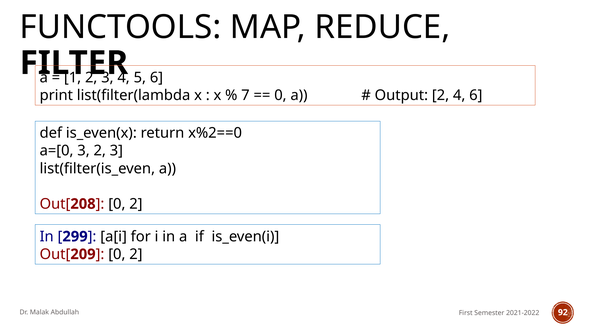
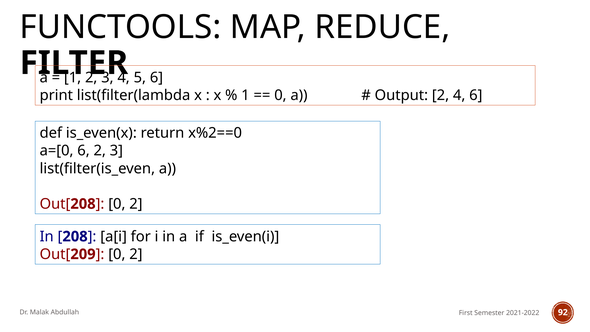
7 at (245, 95): 7 -> 1
a=[0 3: 3 -> 6
299 at (75, 236): 299 -> 208
